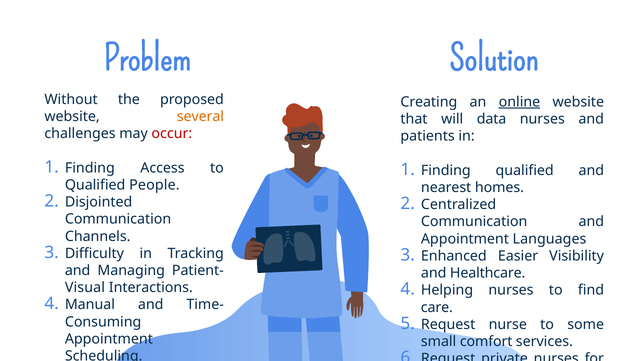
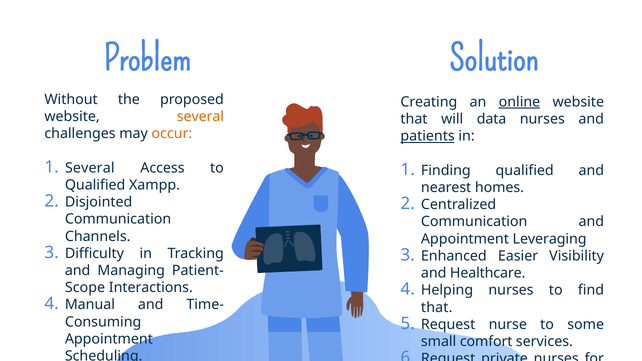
occur colour: red -> orange
patients underline: none -> present
Finding at (90, 168): Finding -> Several
People: People -> Xampp
Languages: Languages -> Leveraging
Visual: Visual -> Scope
care at (437, 307): care -> that
